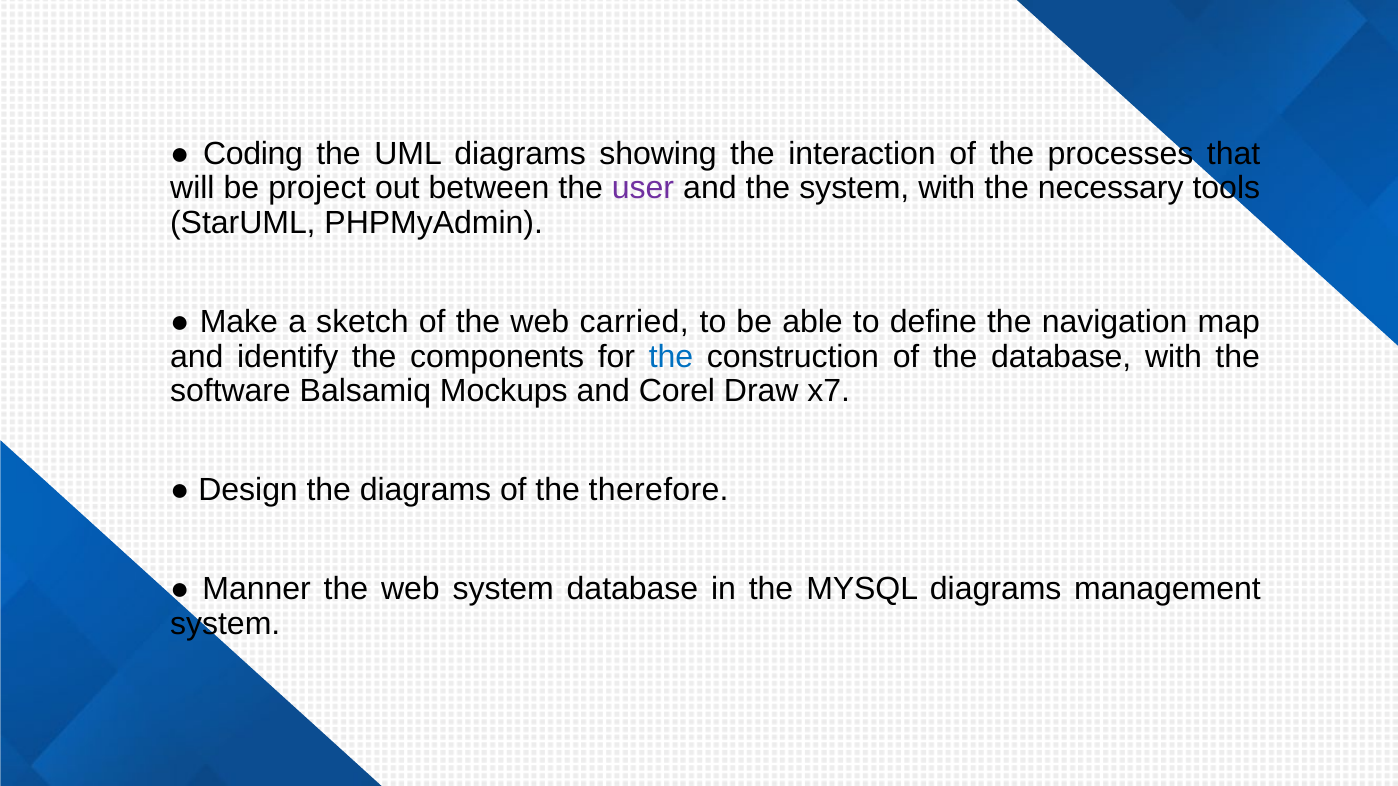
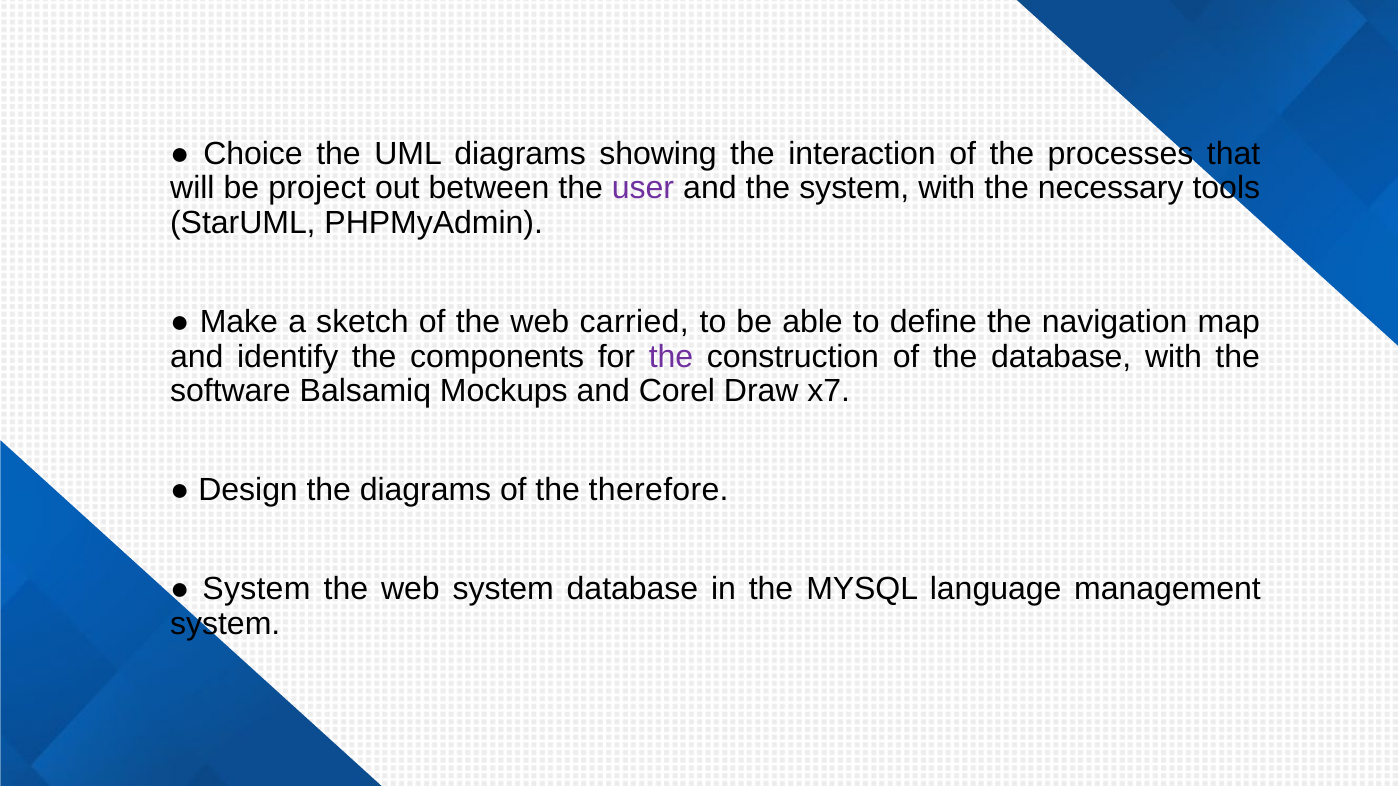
Coding: Coding -> Choice
the at (671, 357) colour: blue -> purple
Manner at (257, 590): Manner -> System
MYSQL diagrams: diagrams -> language
